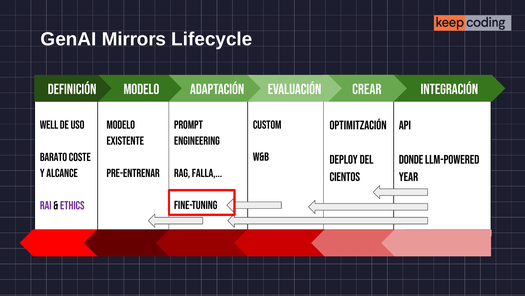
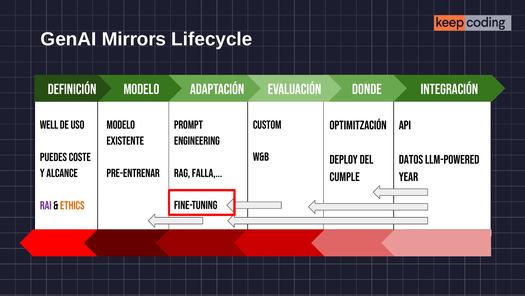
CREAR: CREAR -> DONDE
Barato: Barato -> Puedes
Donde: Donde -> Datos
cientos: cientos -> cumple
Ethics colour: purple -> orange
